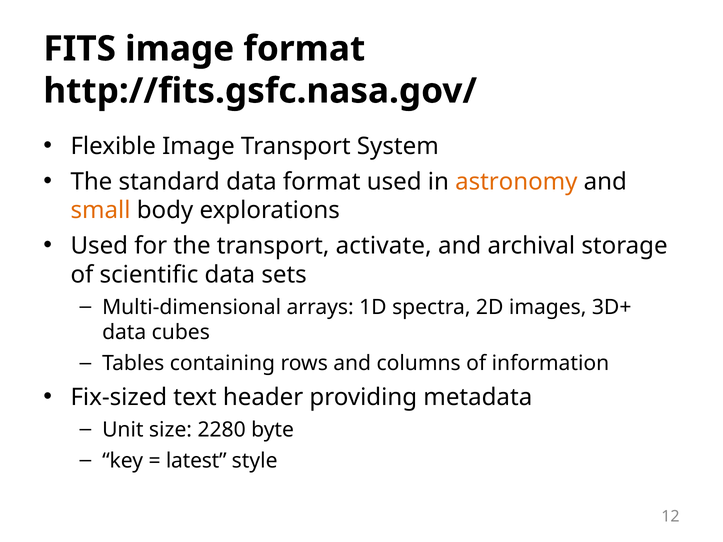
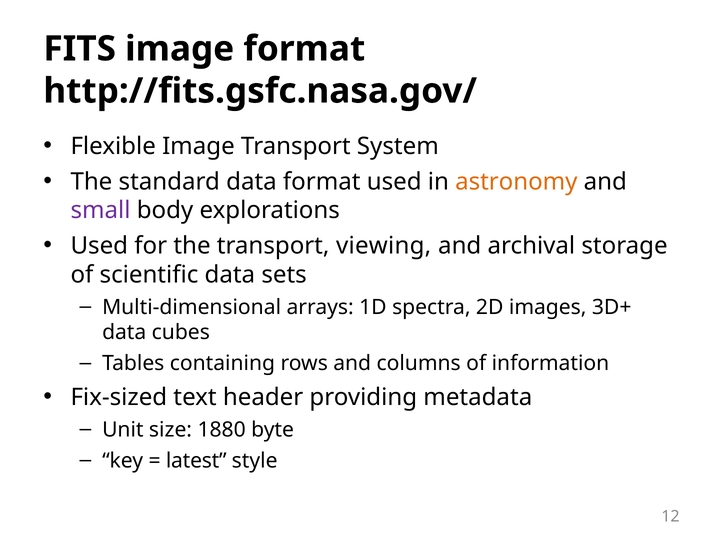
small colour: orange -> purple
activate: activate -> viewing
2280: 2280 -> 1880
